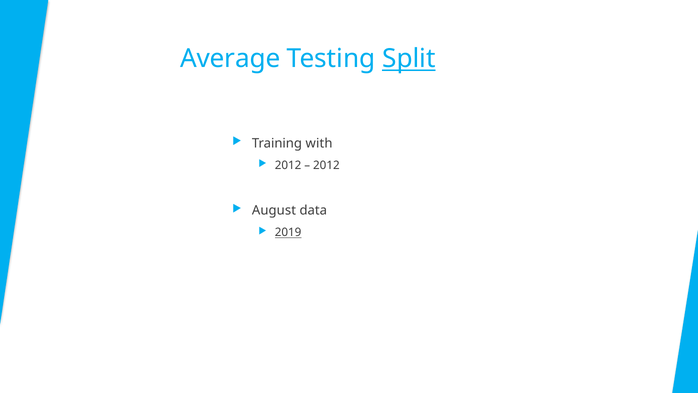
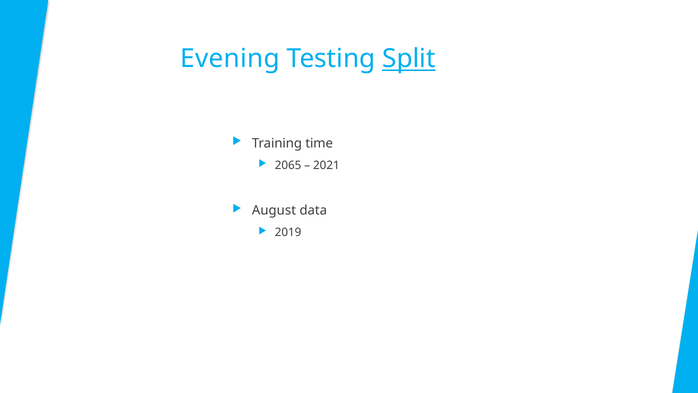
Average: Average -> Evening
with: with -> time
2012 at (288, 165): 2012 -> 2065
2012 at (326, 165): 2012 -> 2021
2019 underline: present -> none
